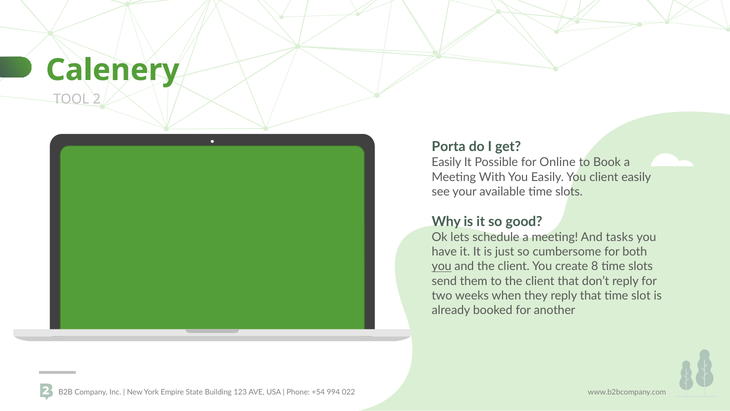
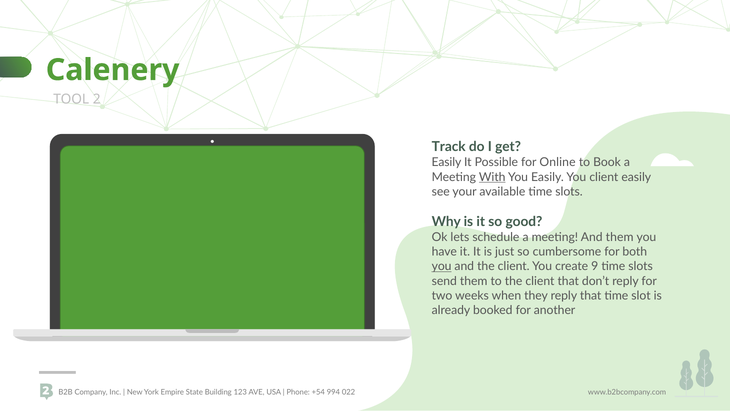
Porta: Porta -> Track
With underline: none -> present
And tasks: tasks -> them
8: 8 -> 9
